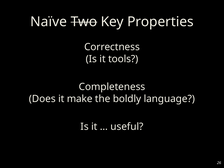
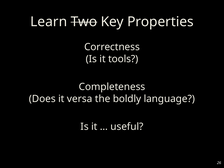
Naïve: Naïve -> Learn
make: make -> versa
